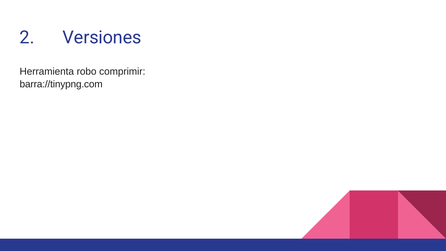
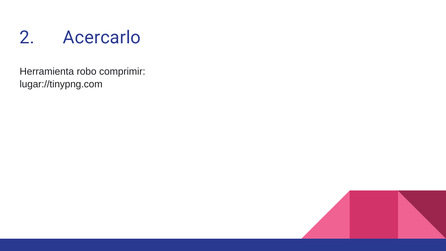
Versiones: Versiones -> Acercarlo
barra://tinypng.com: barra://tinypng.com -> lugar://tinypng.com
